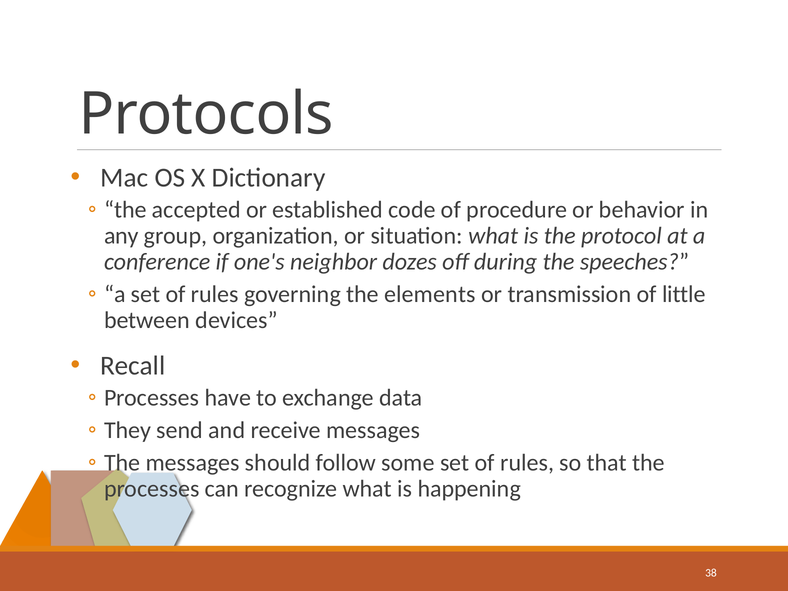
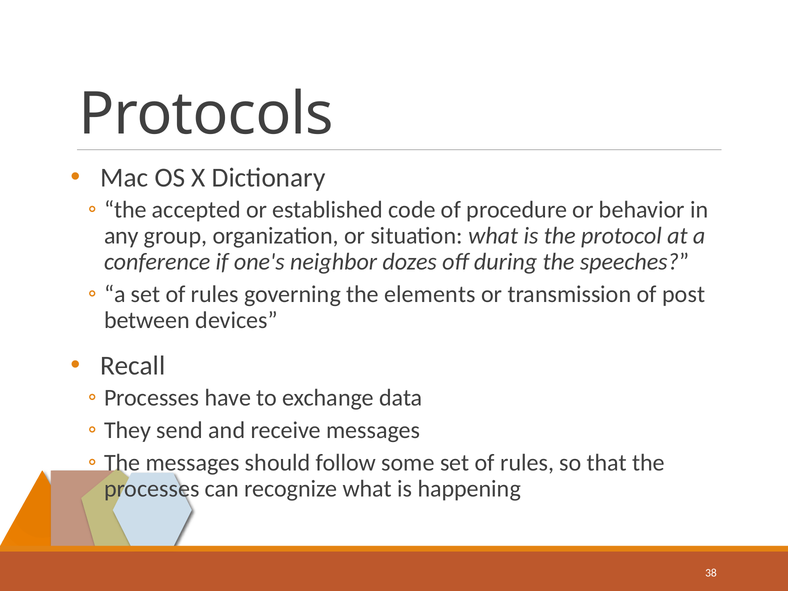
little: little -> post
